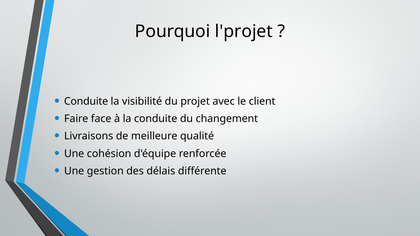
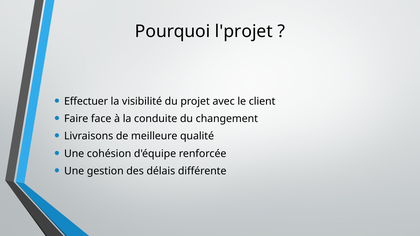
Conduite at (86, 101): Conduite -> Effectuer
